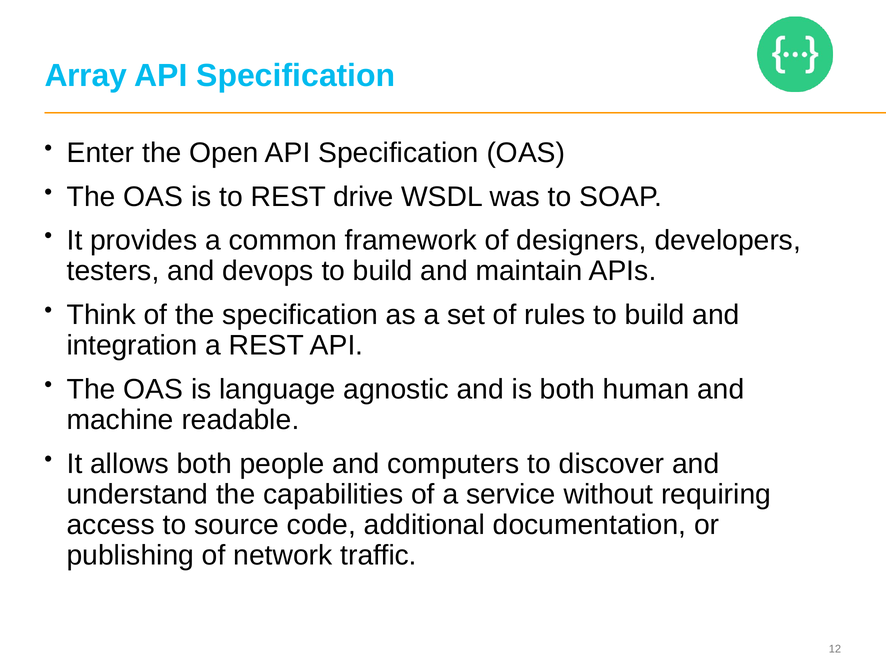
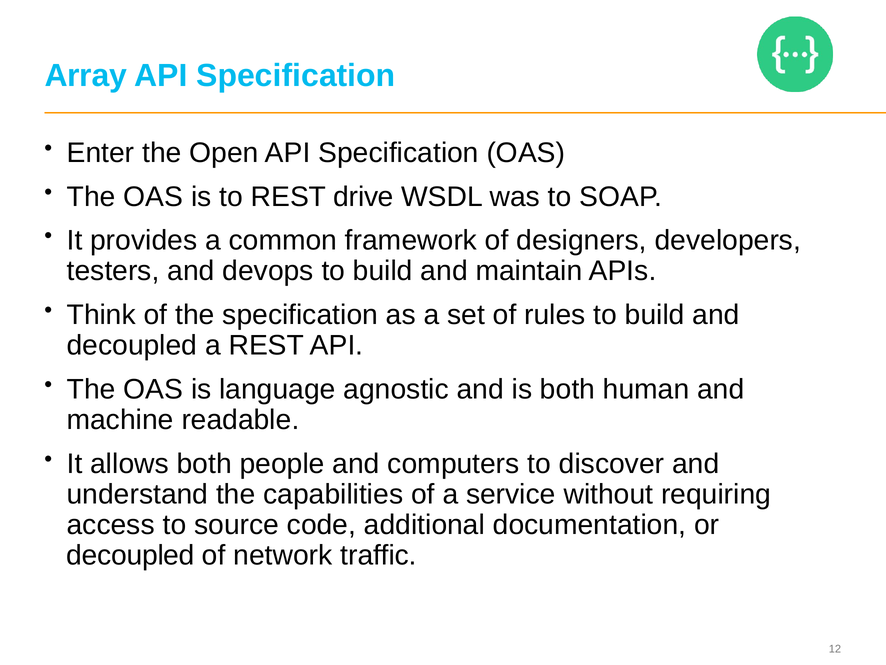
integration at (132, 345): integration -> decoupled
publishing at (130, 555): publishing -> decoupled
